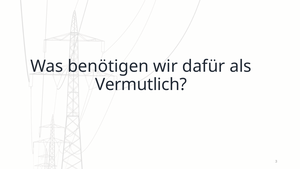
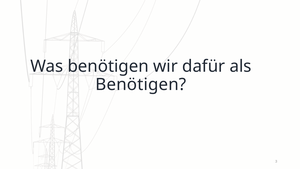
Vermutlich at (141, 84): Vermutlich -> Benötigen
